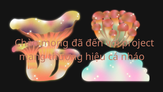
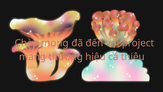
nháo: nháo -> thiệu
